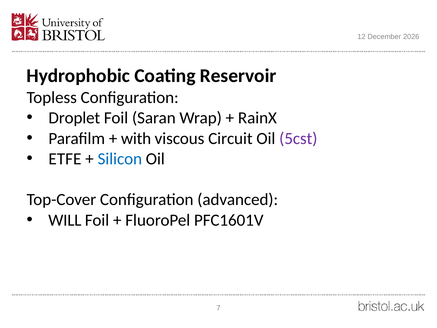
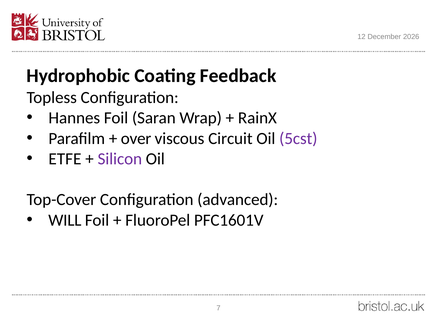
Reservoir: Reservoir -> Feedback
Droplet: Droplet -> Hannes
with: with -> over
Silicon colour: blue -> purple
